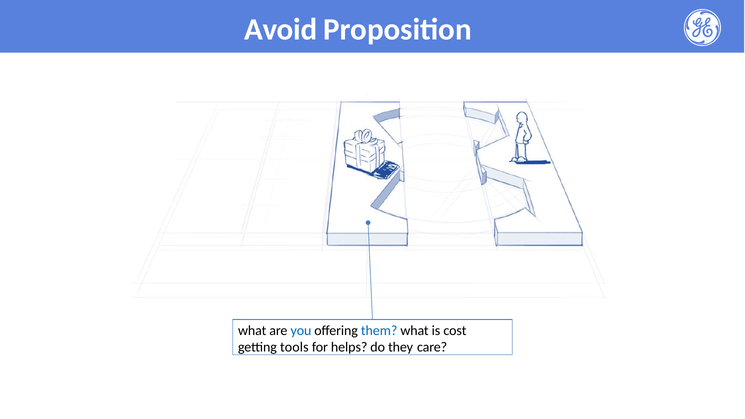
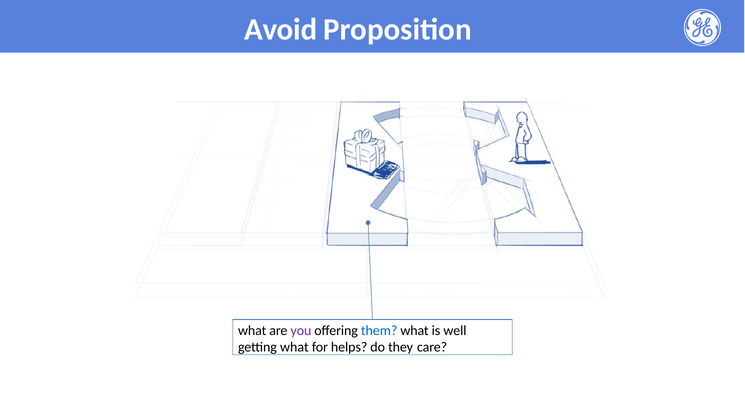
you colour: blue -> purple
cost: cost -> well
getting tools: tools -> what
